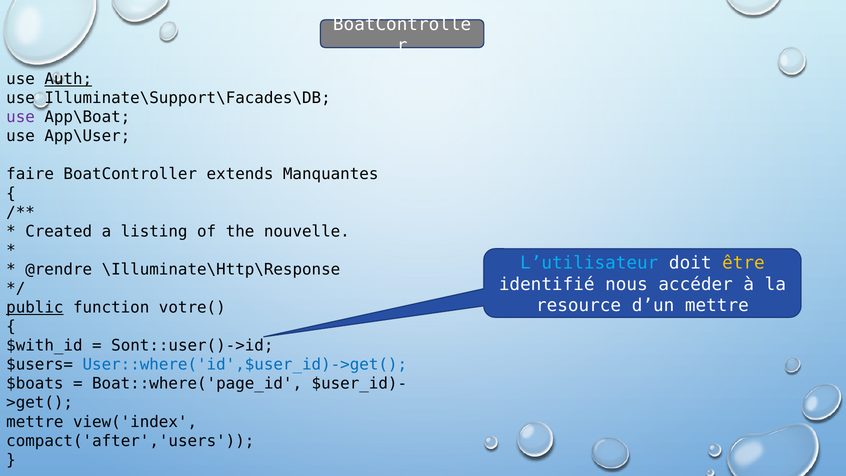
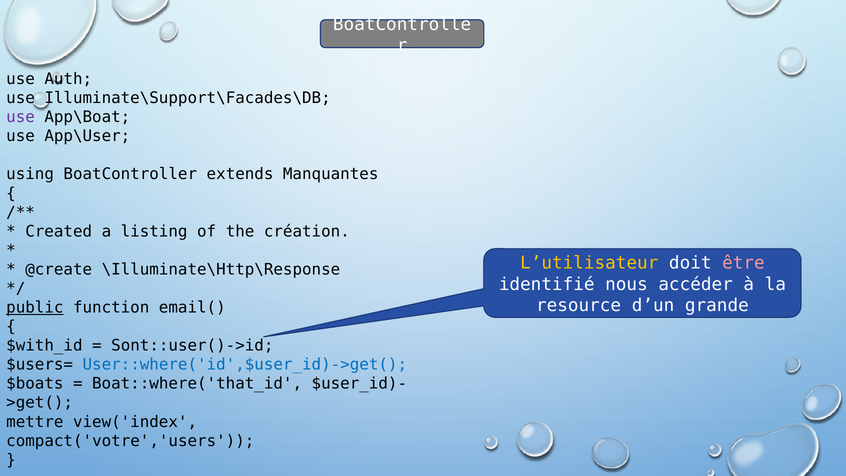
Auth underline: present -> none
faire: faire -> using
nouvelle: nouvelle -> création
L’utilisateur colour: light blue -> yellow
être colour: yellow -> pink
@rendre: @rendre -> @create
d’un mettre: mettre -> grande
votre(: votre( -> email(
Boat::where('page_id: Boat::where('page_id -> Boat::where('that_id
compact('after','users: compact('after','users -> compact('votre','users
